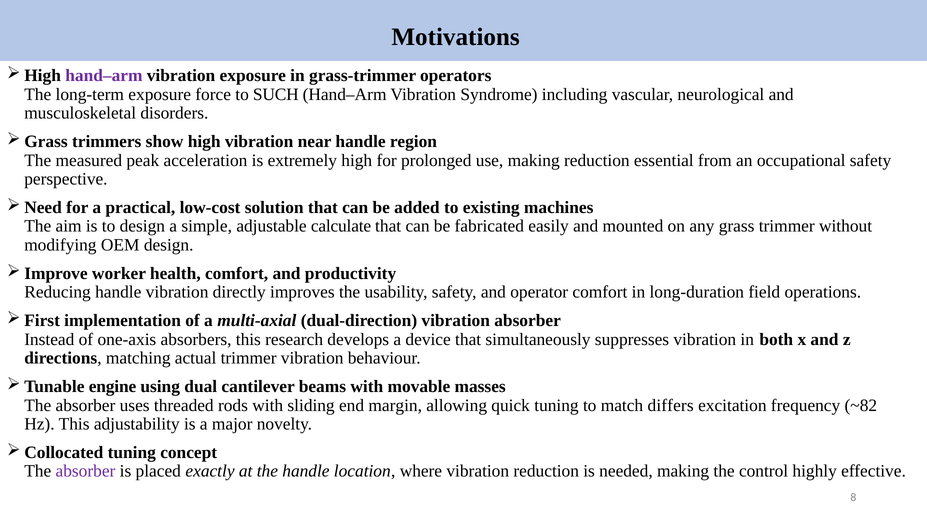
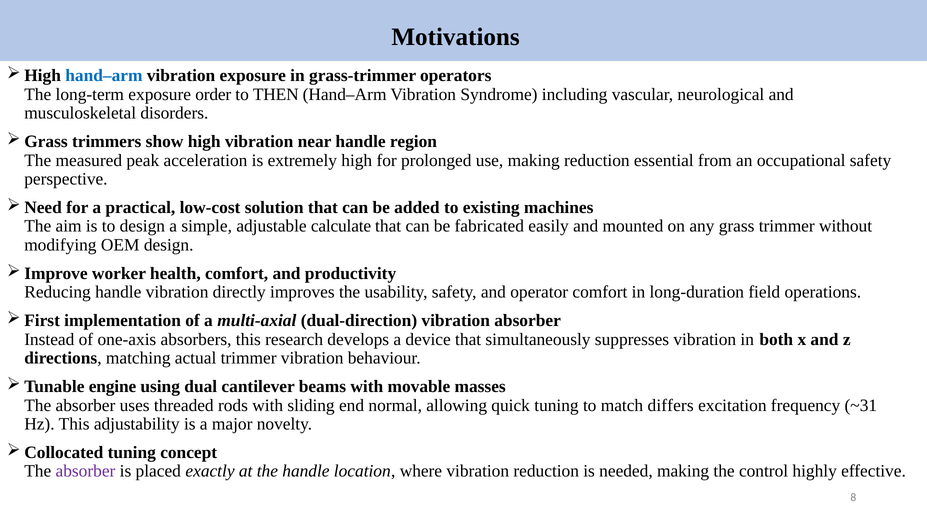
hand–arm at (104, 76) colour: purple -> blue
force: force -> order
SUCH: SUCH -> THEN
margin: margin -> normal
~82: ~82 -> ~31
